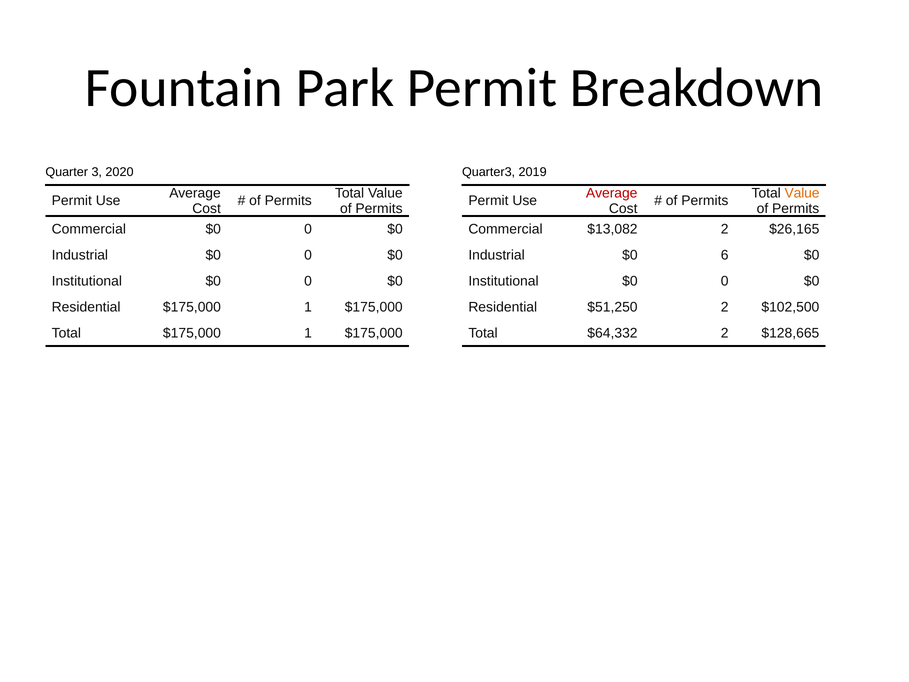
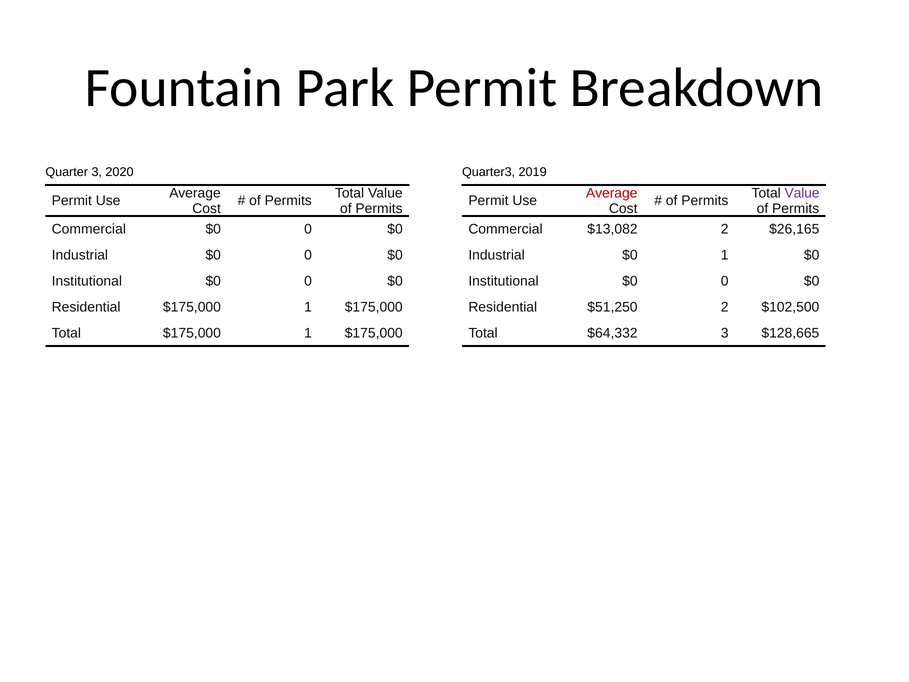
Value at (802, 193) colour: orange -> purple
$0 6: 6 -> 1
$64,332 2: 2 -> 3
